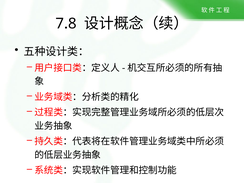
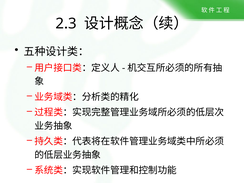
7.8: 7.8 -> 2.3
